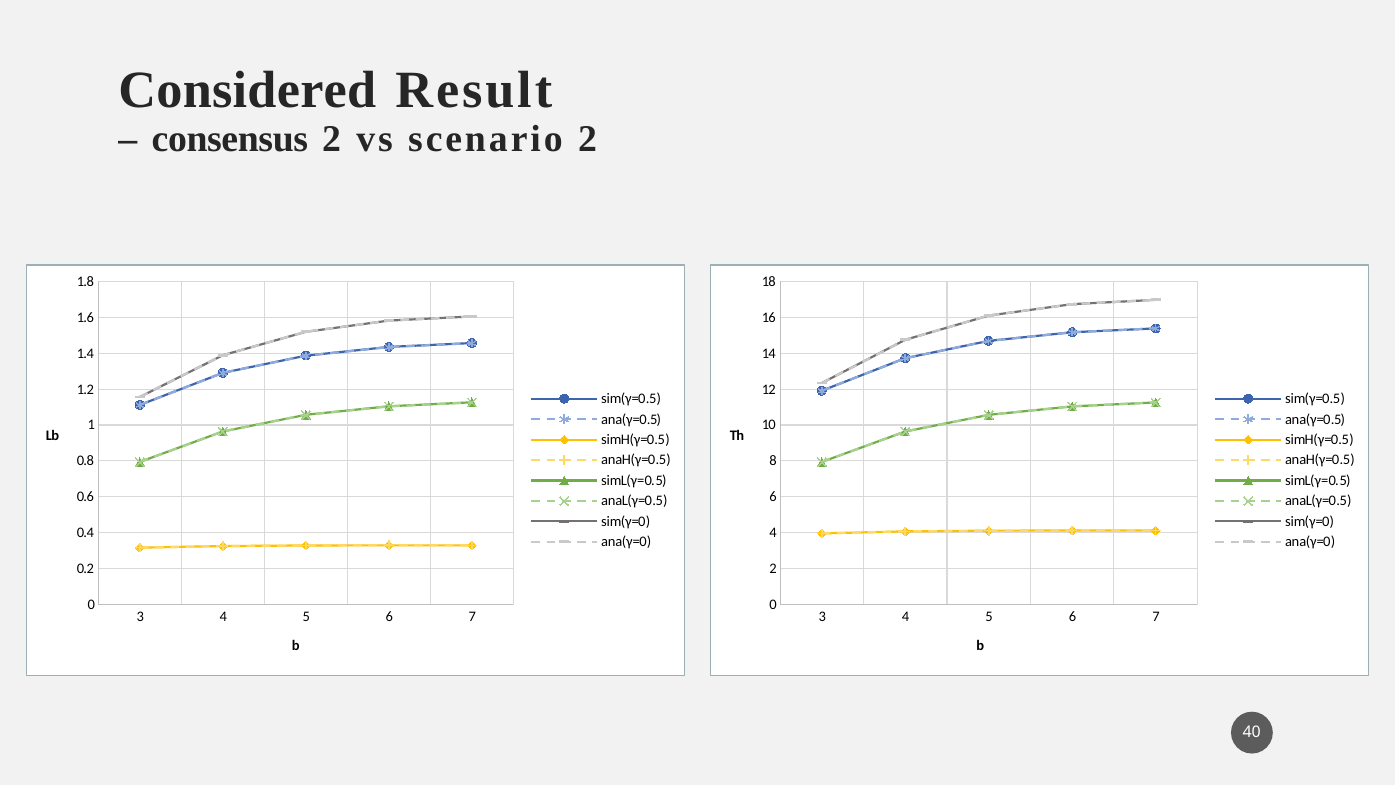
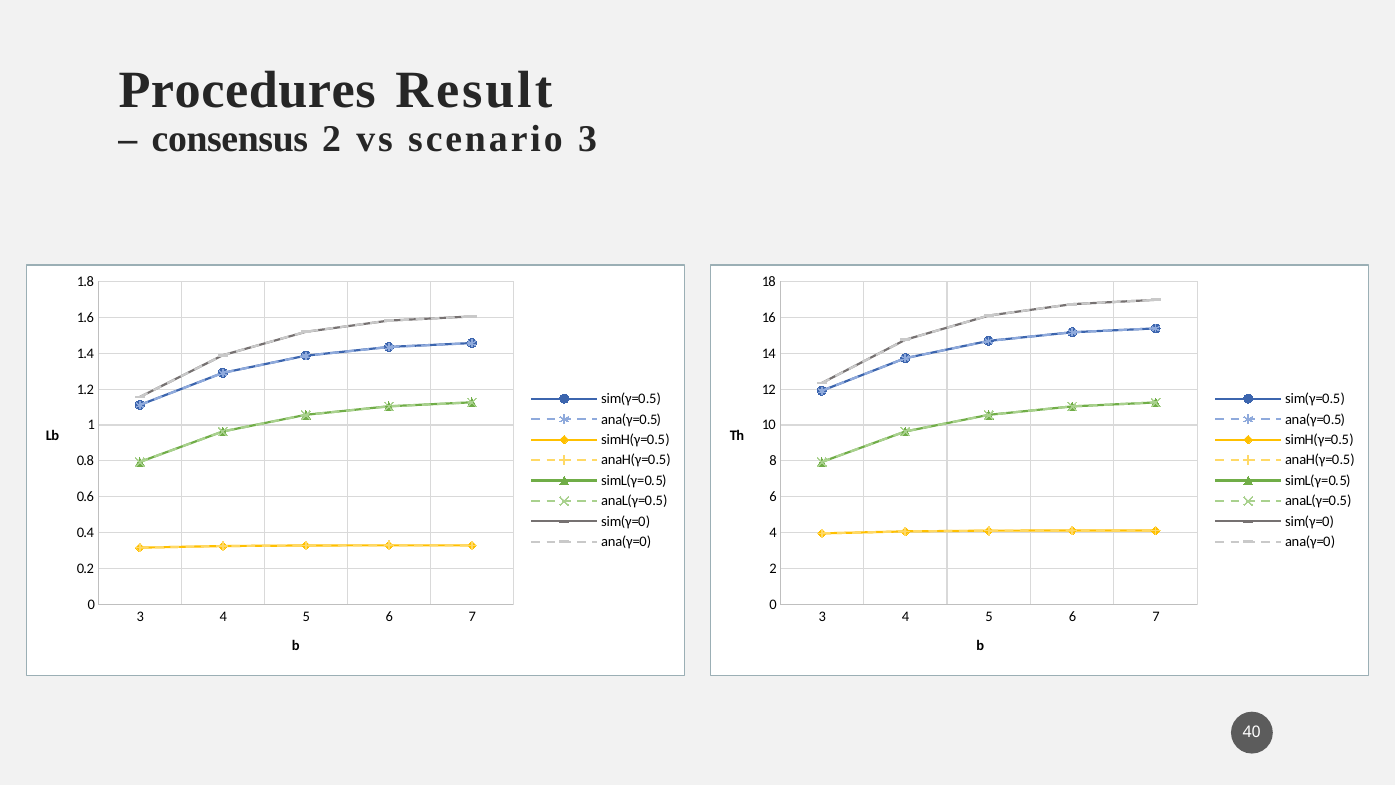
Considered: Considered -> Procedures
scenario 2: 2 -> 3
